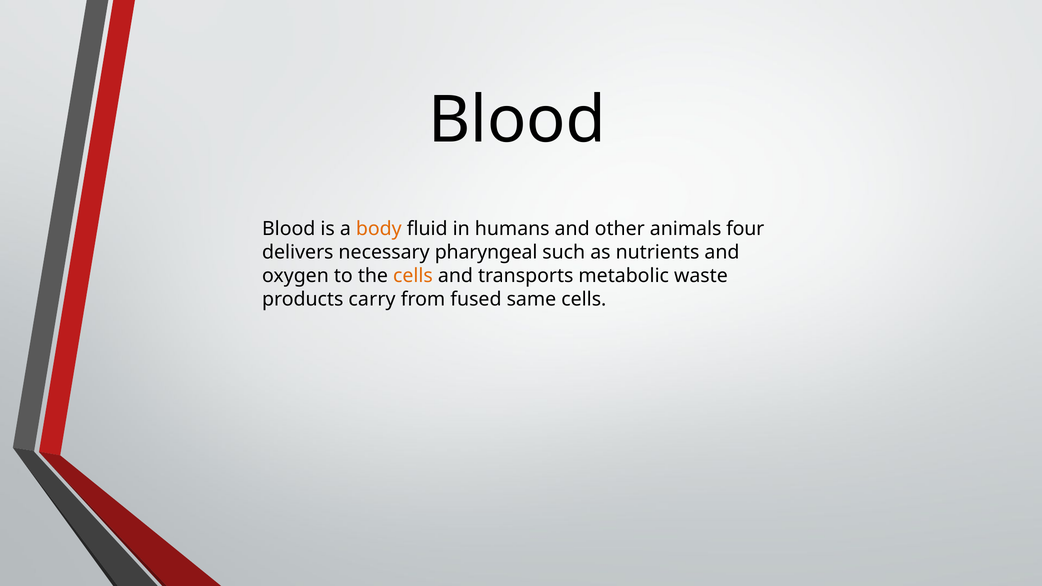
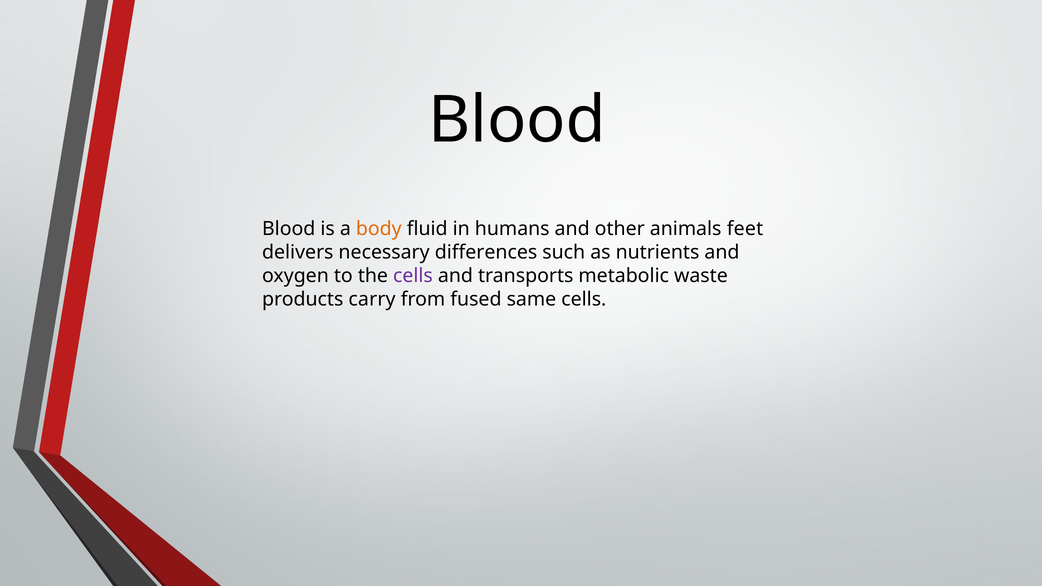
four: four -> feet
pharyngeal: pharyngeal -> differences
cells at (413, 276) colour: orange -> purple
